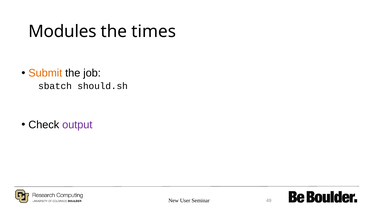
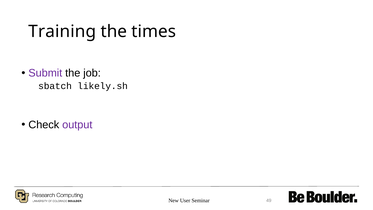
Modules: Modules -> Training
Submit colour: orange -> purple
should.sh: should.sh -> likely.sh
